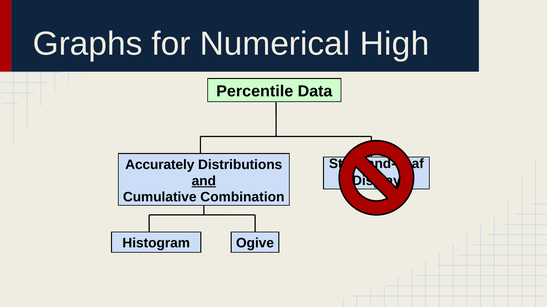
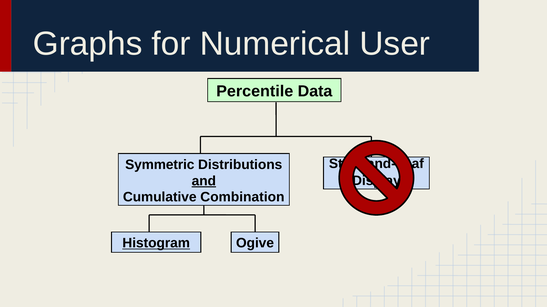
High: High -> User
Accurately: Accurately -> Symmetric
Histogram underline: none -> present
